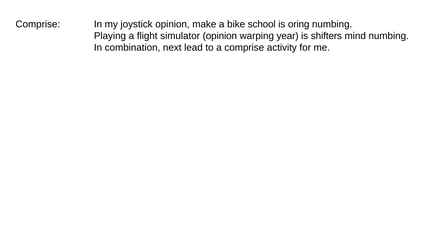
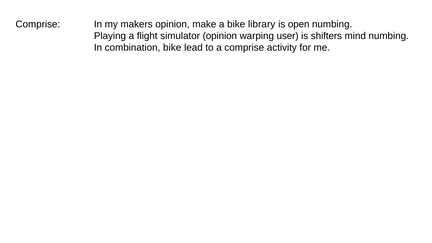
joystick: joystick -> makers
school: school -> library
oring: oring -> open
year: year -> user
combination next: next -> bike
